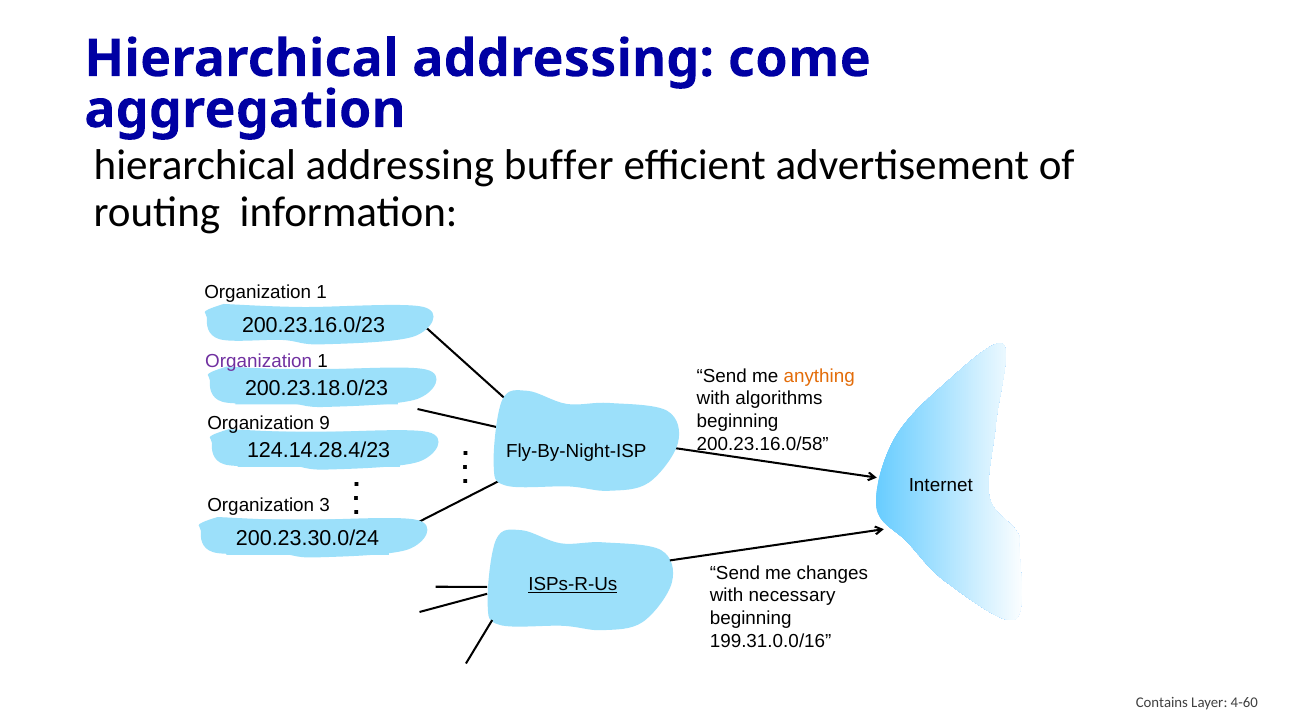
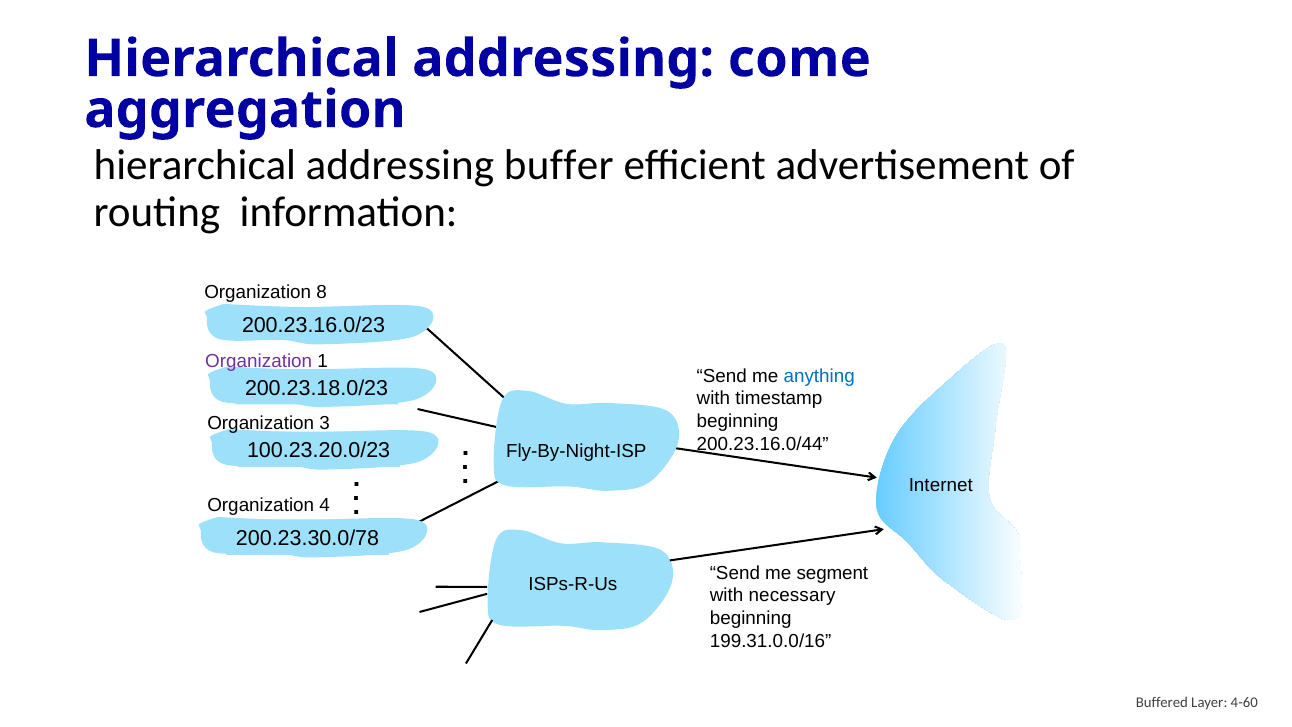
1 at (322, 292): 1 -> 8
anything colour: orange -> blue
algorithms: algorithms -> timestamp
9: 9 -> 3
200.23.16.0/58: 200.23.16.0/58 -> 200.23.16.0/44
124.14.28.4/23: 124.14.28.4/23 -> 100.23.20.0/23
3: 3 -> 4
200.23.30.0/24: 200.23.30.0/24 -> 200.23.30.0/78
changes: changes -> segment
ISPs-R-Us underline: present -> none
Contains: Contains -> Buffered
